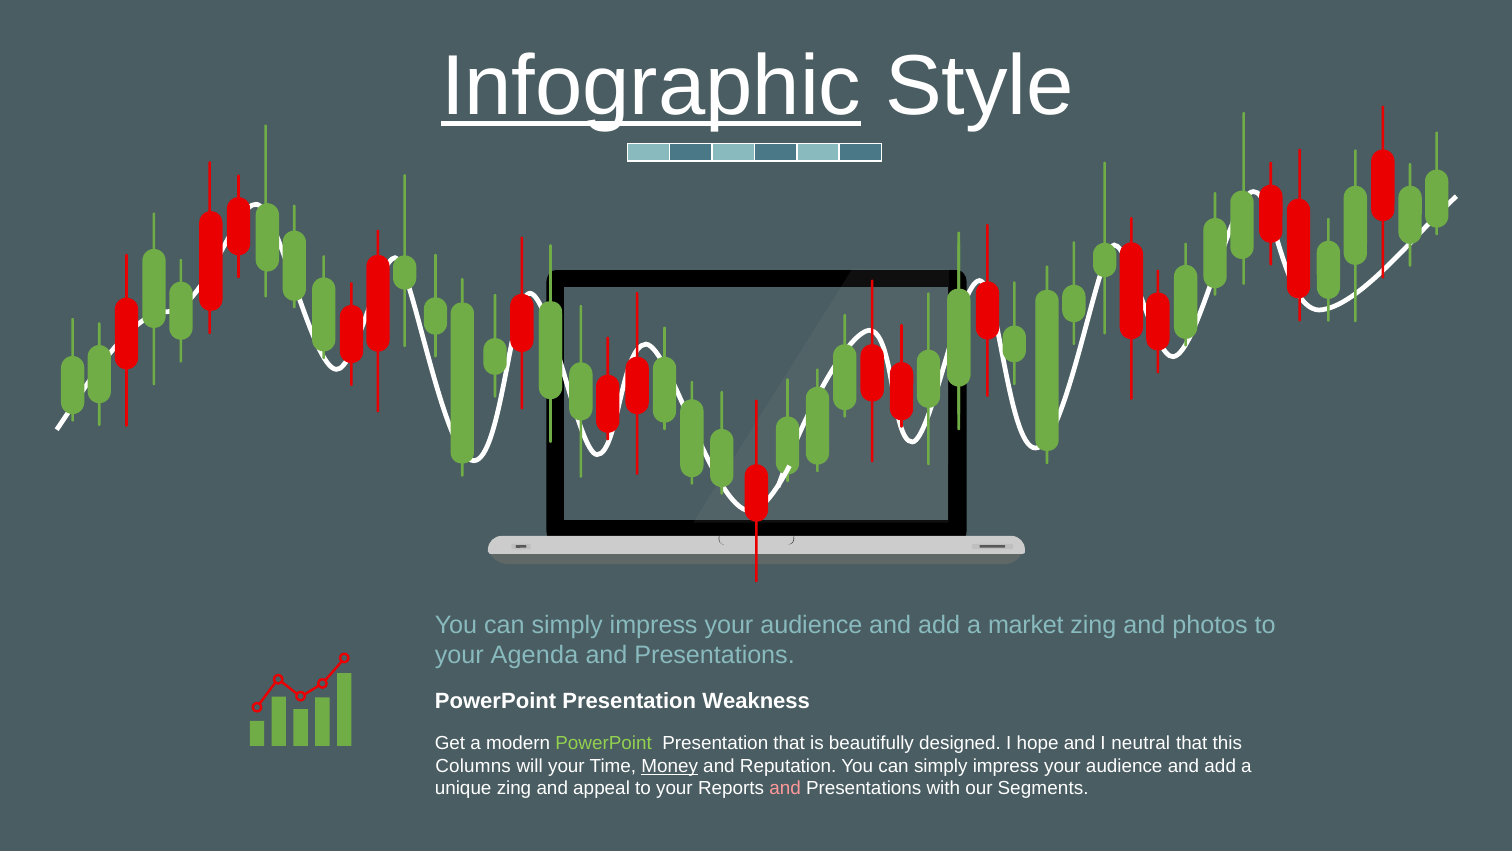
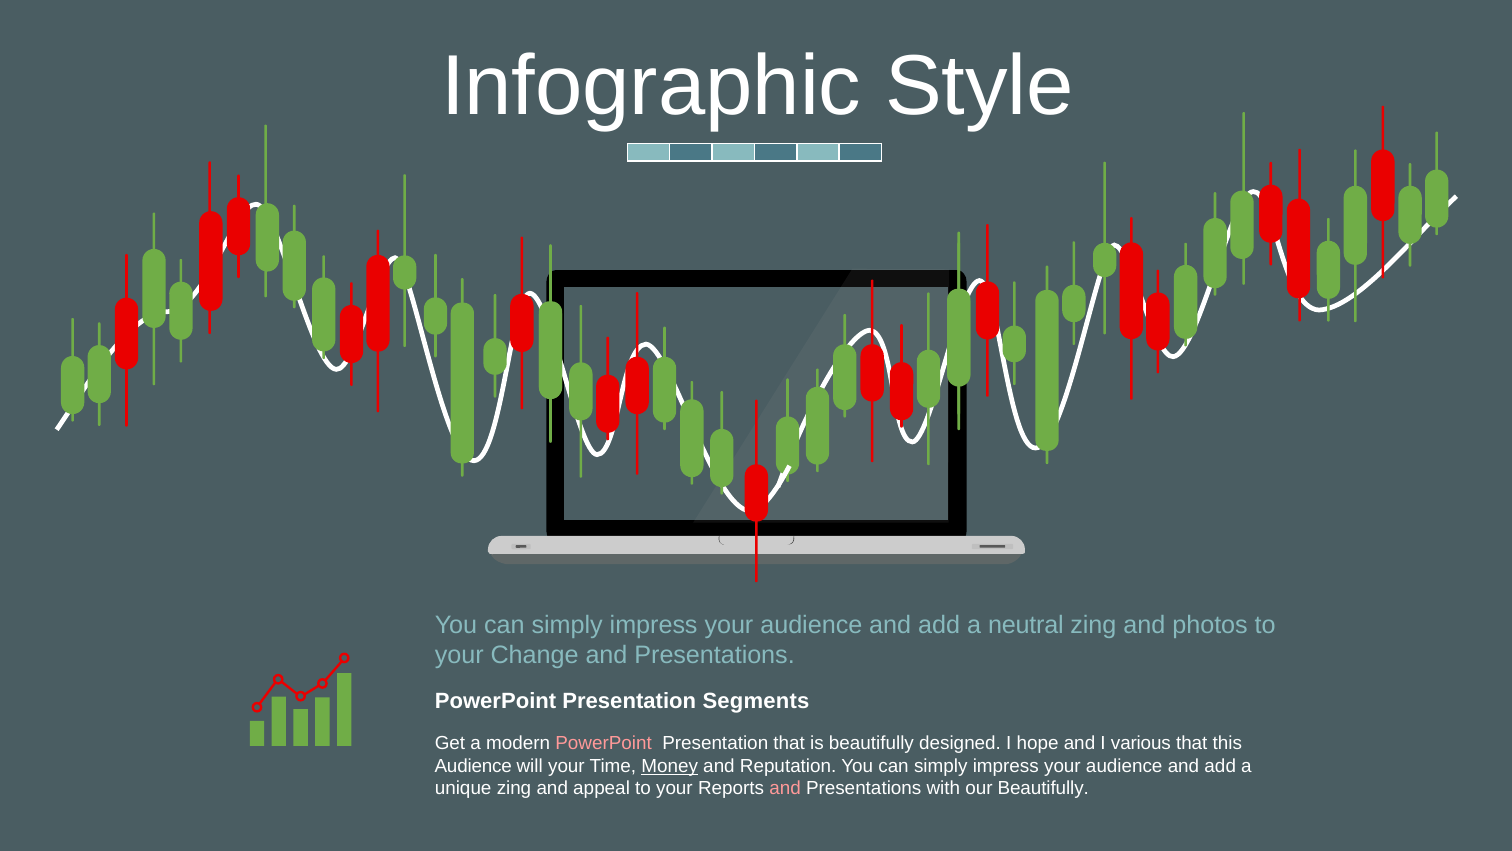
Infographic underline: present -> none
market: market -> neutral
Agenda: Agenda -> Change
Weakness: Weakness -> Segments
PowerPoint at (604, 743) colour: light green -> pink
neutral: neutral -> various
Columns at (473, 766): Columns -> Audience
our Segments: Segments -> Beautifully
